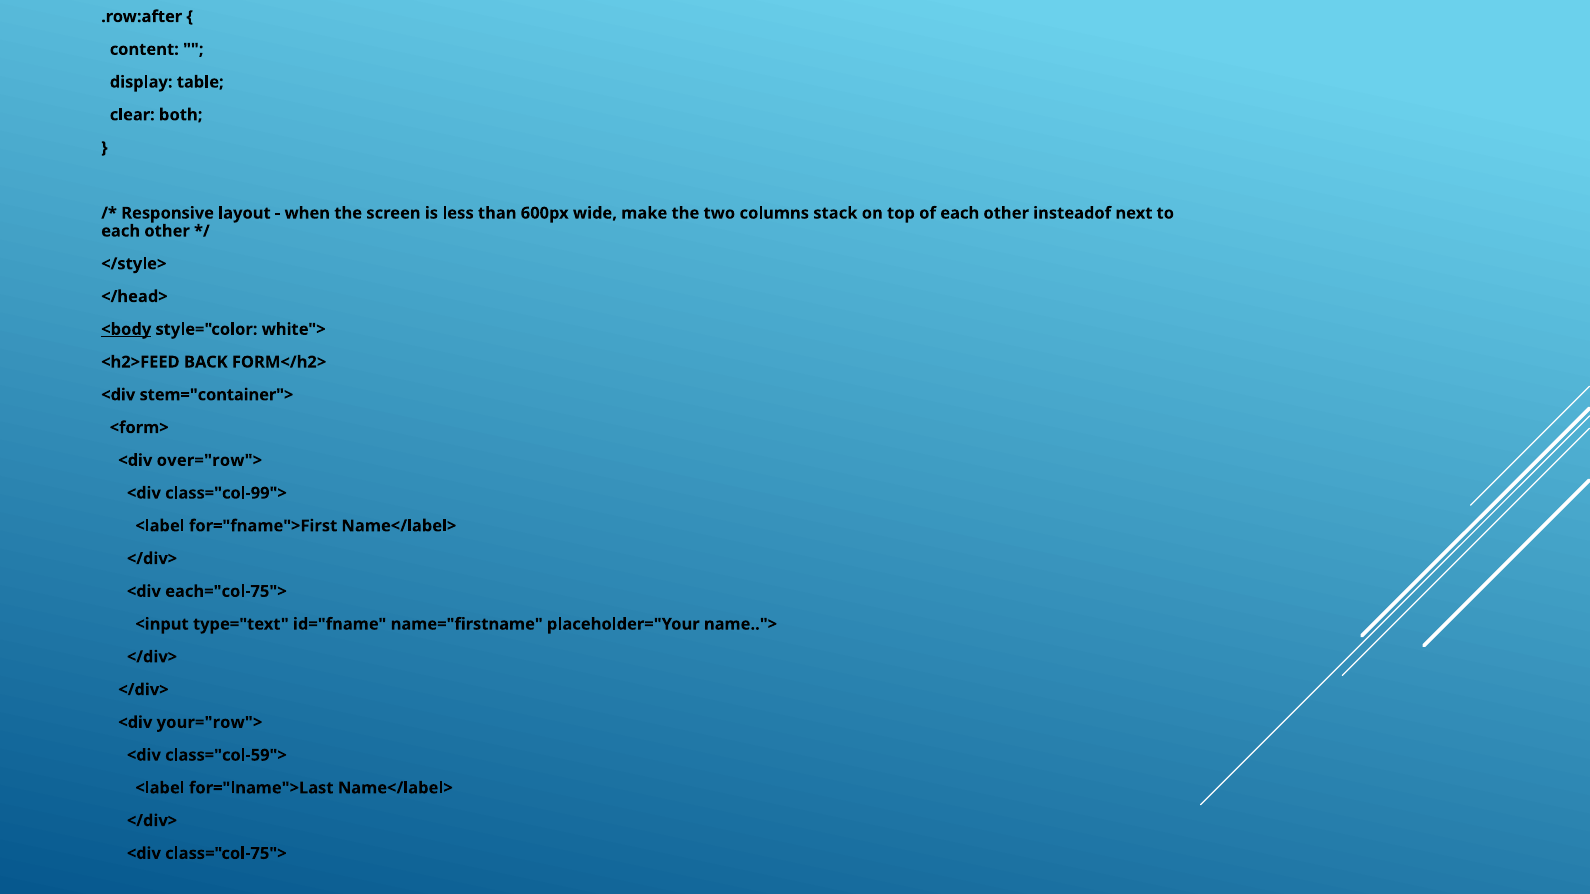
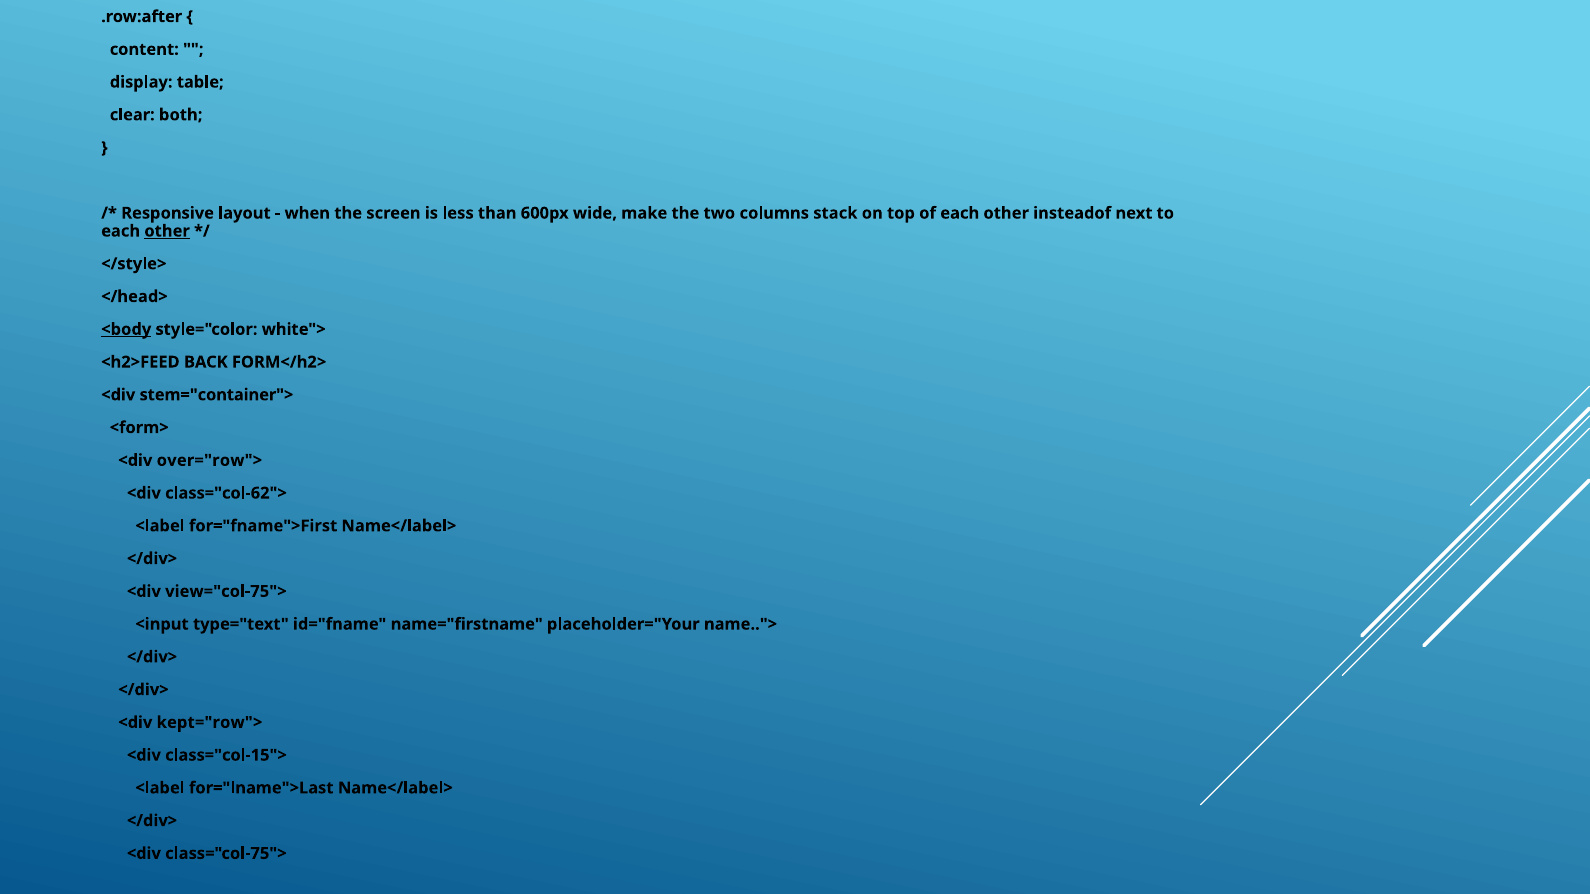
other at (167, 231) underline: none -> present
class="col-99">: class="col-99"> -> class="col-62">
each="col-75">: each="col-75"> -> view="col-75">
your="row">: your="row"> -> kept="row">
class="col-59">: class="col-59"> -> class="col-15">
